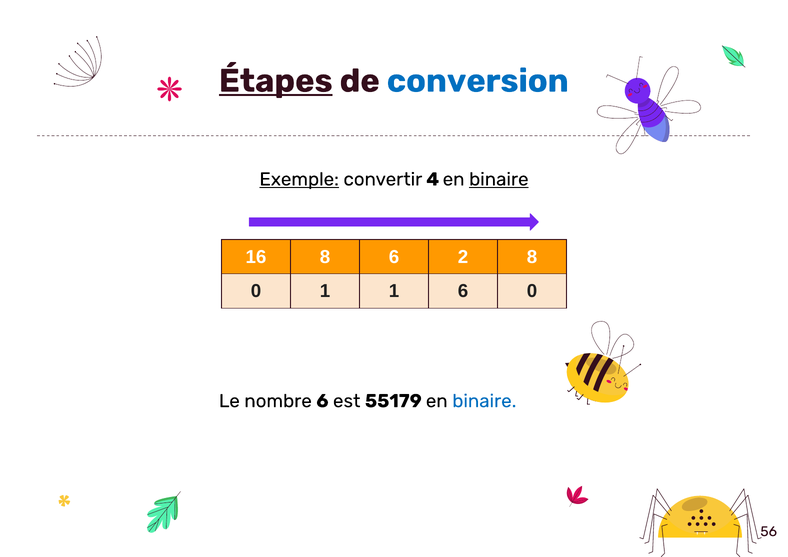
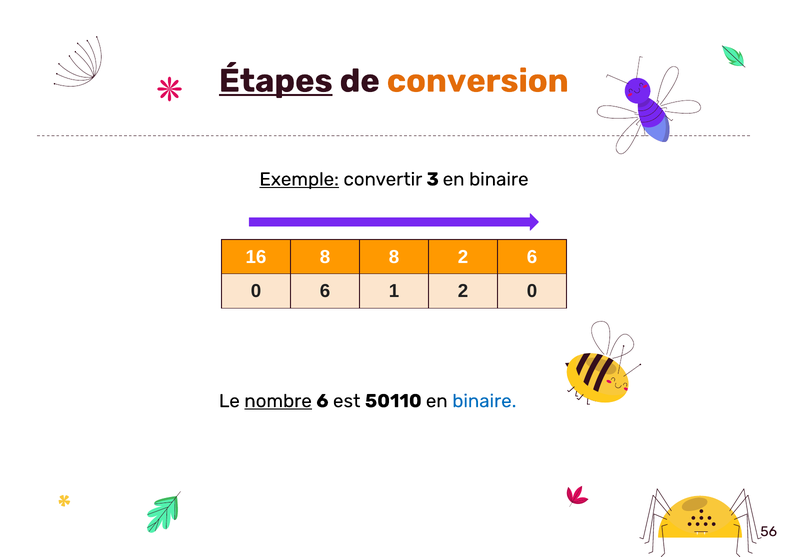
conversion colour: blue -> orange
4: 4 -> 3
binaire at (499, 179) underline: present -> none
8 6: 6 -> 8
2 8: 8 -> 6
0 1: 1 -> 6
1 6: 6 -> 2
nombre underline: none -> present
55179: 55179 -> 50110
